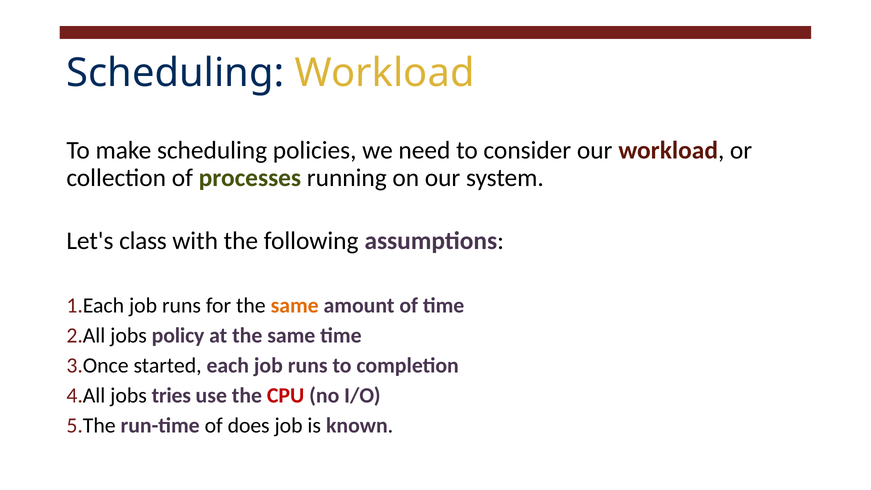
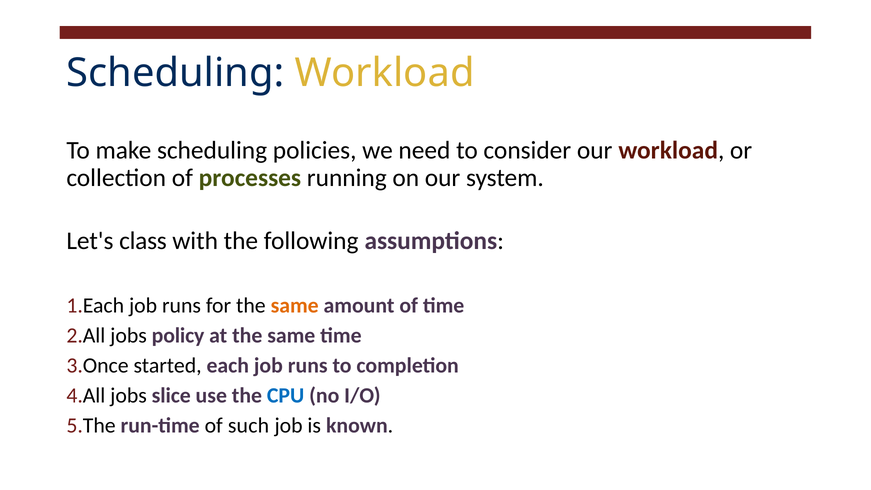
tries: tries -> slice
CPU colour: red -> blue
does: does -> such
